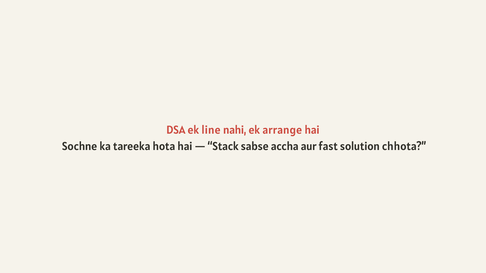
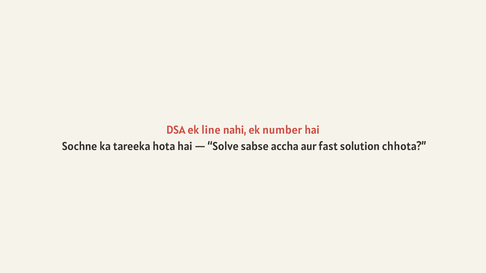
arrange: arrange -> number
Stack: Stack -> Solve
